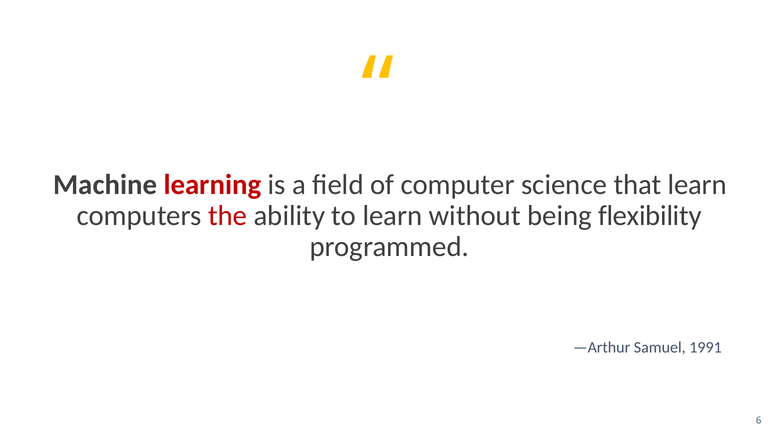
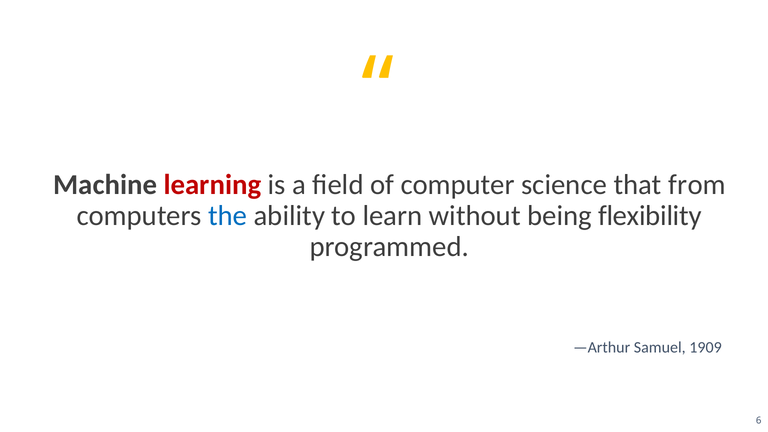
that learn: learn -> from
the colour: red -> blue
1991: 1991 -> 1909
